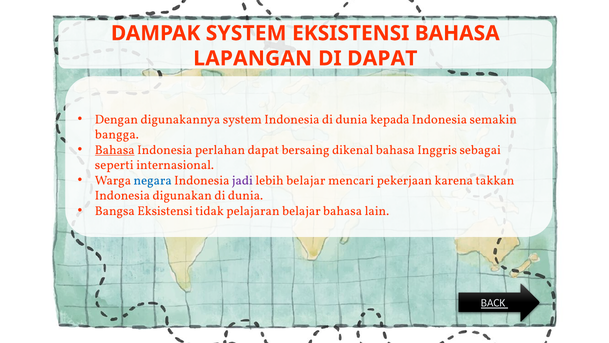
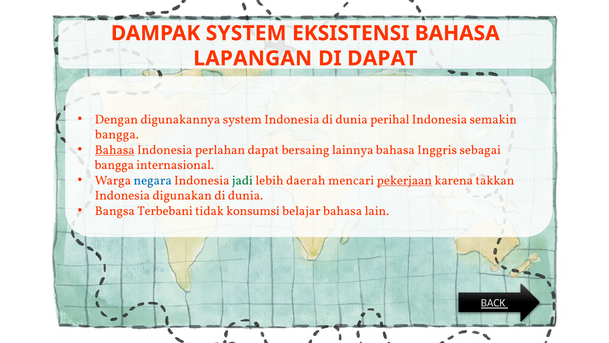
kepada: kepada -> perihal
dikenal: dikenal -> lainnya
seperti at (114, 165): seperti -> bangga
jadi colour: purple -> green
lebih belajar: belajar -> daerah
pekerjaan underline: none -> present
Bangsa Eksistensi: Eksistensi -> Terbebani
pelajaran: pelajaran -> konsumsi
